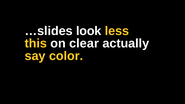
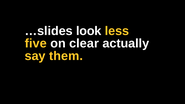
this: this -> five
color: color -> them
